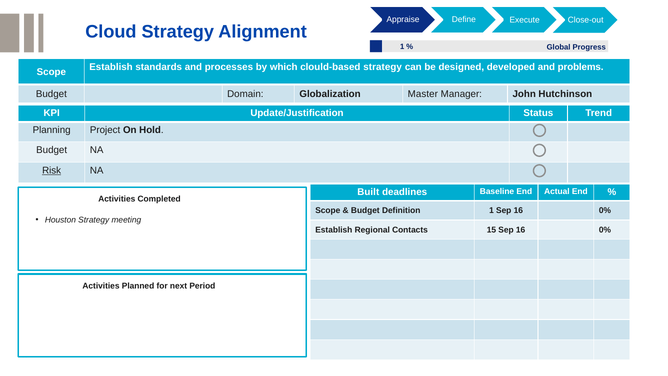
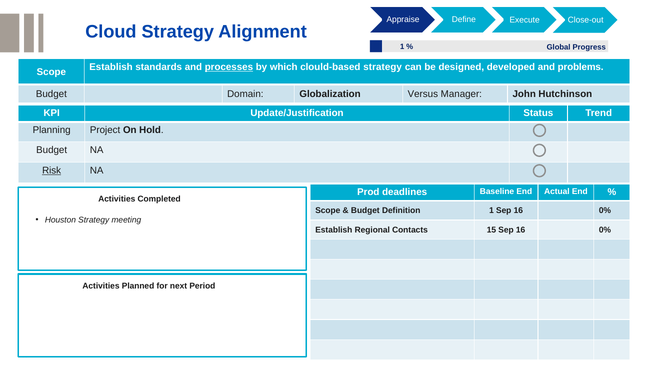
processes underline: none -> present
Master: Master -> Versus
Built: Built -> Prod
